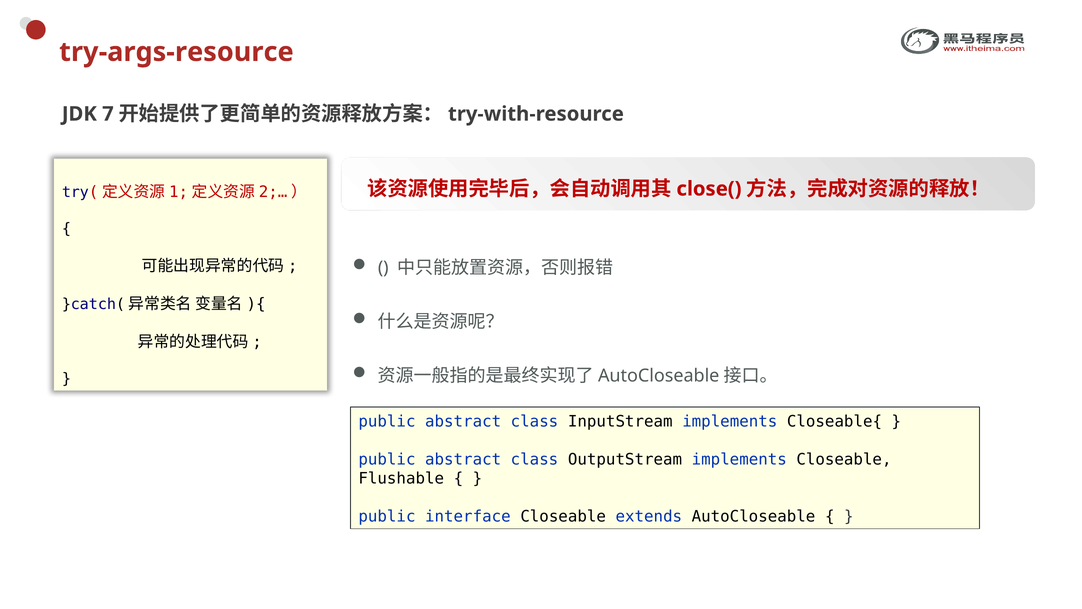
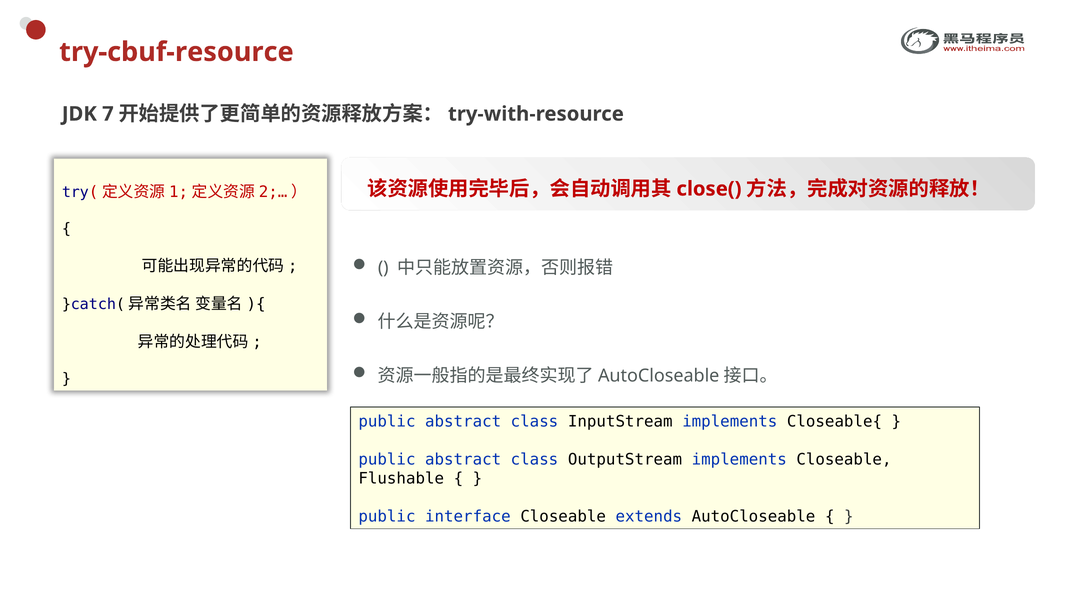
try-args-resource: try-args-resource -> try-cbuf-resource
